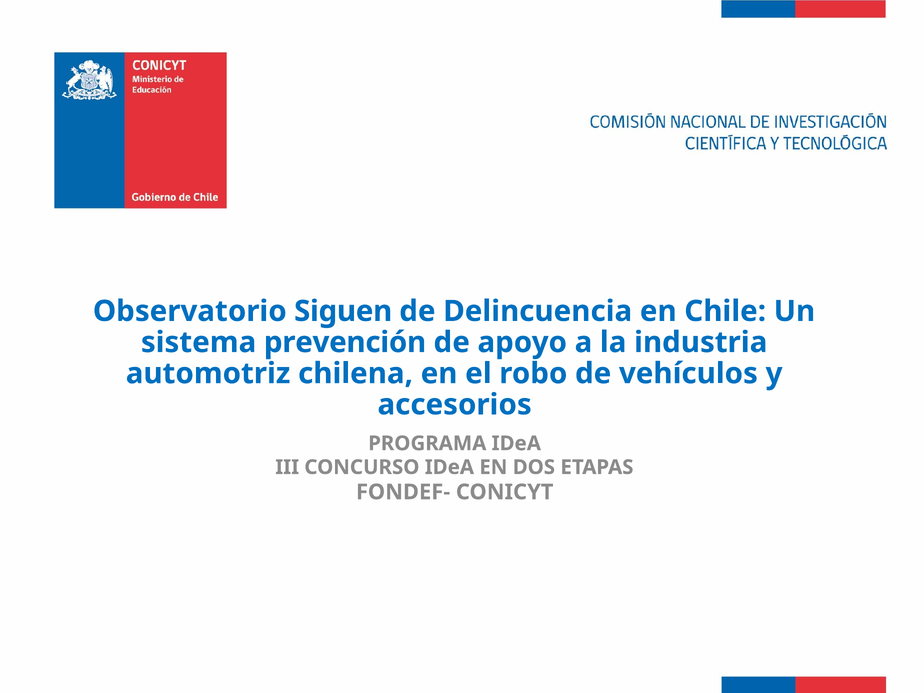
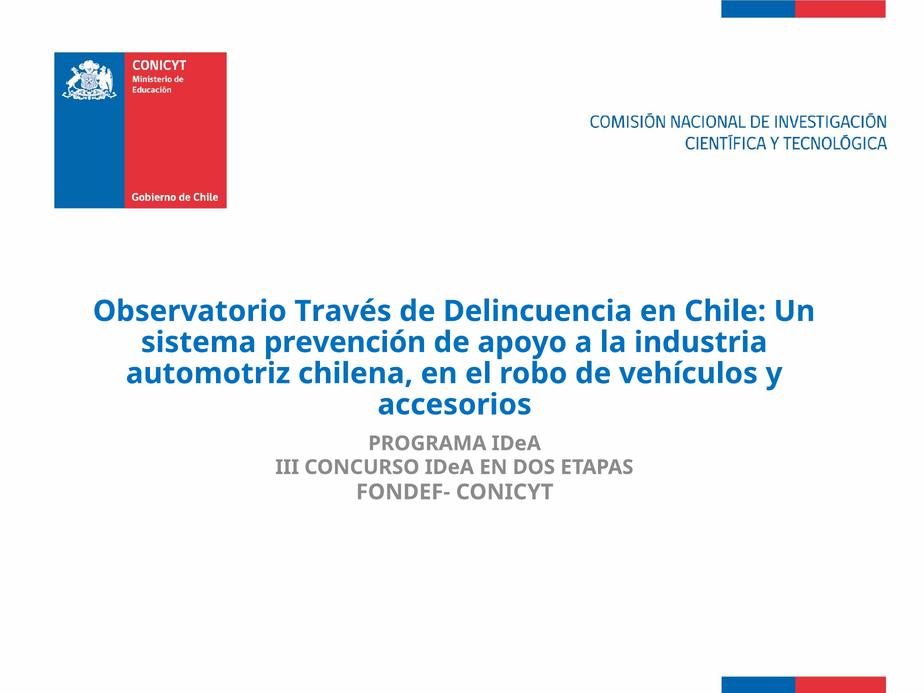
Siguen: Siguen -> Través
